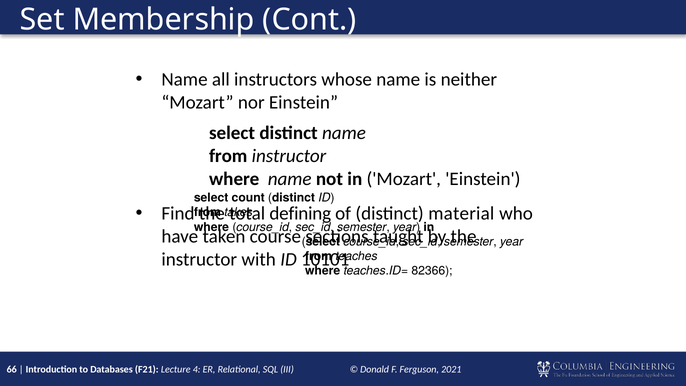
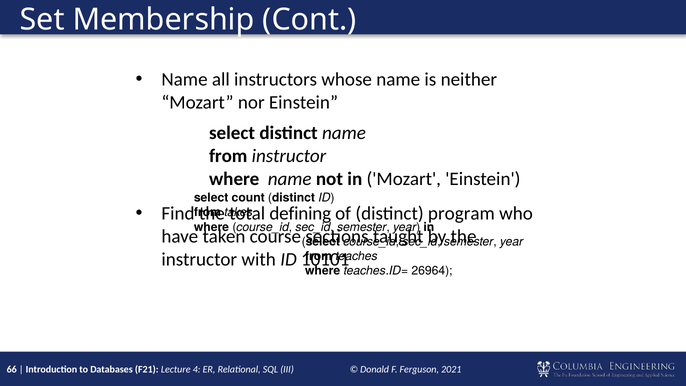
material: material -> program
82366: 82366 -> 26964
